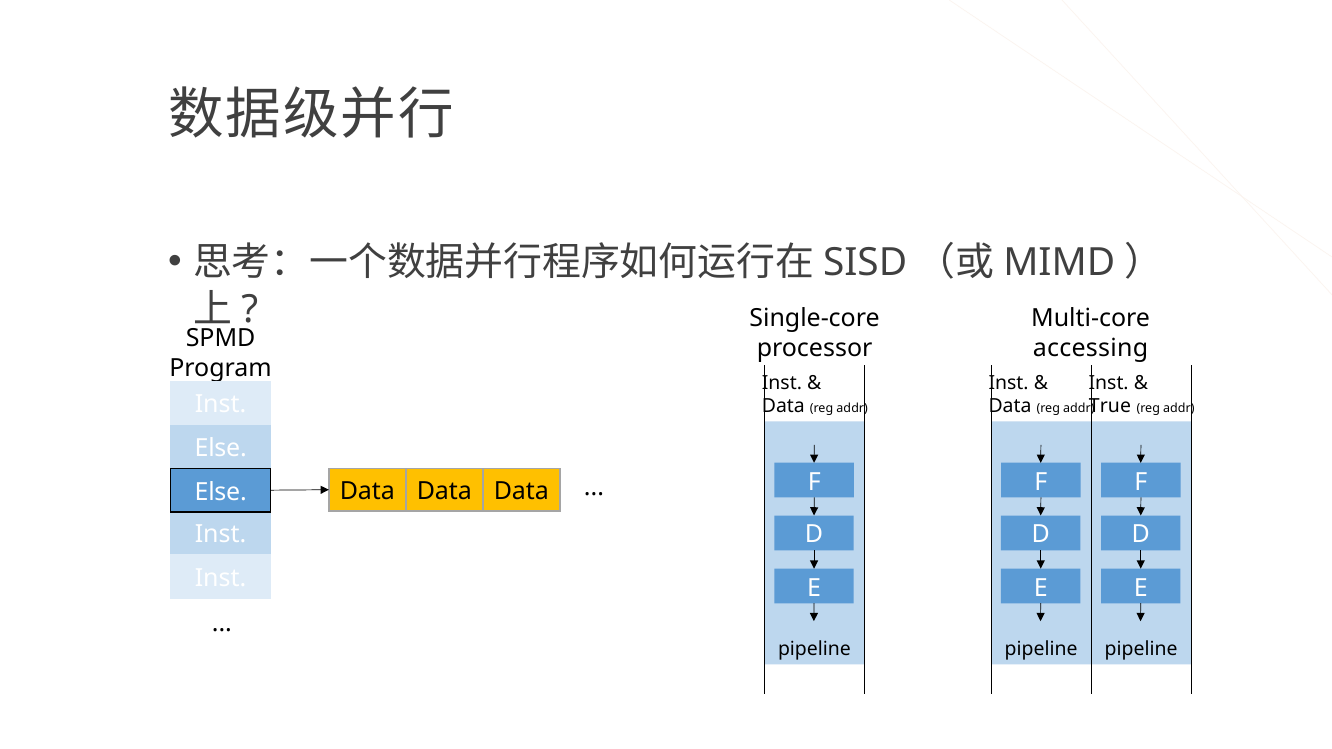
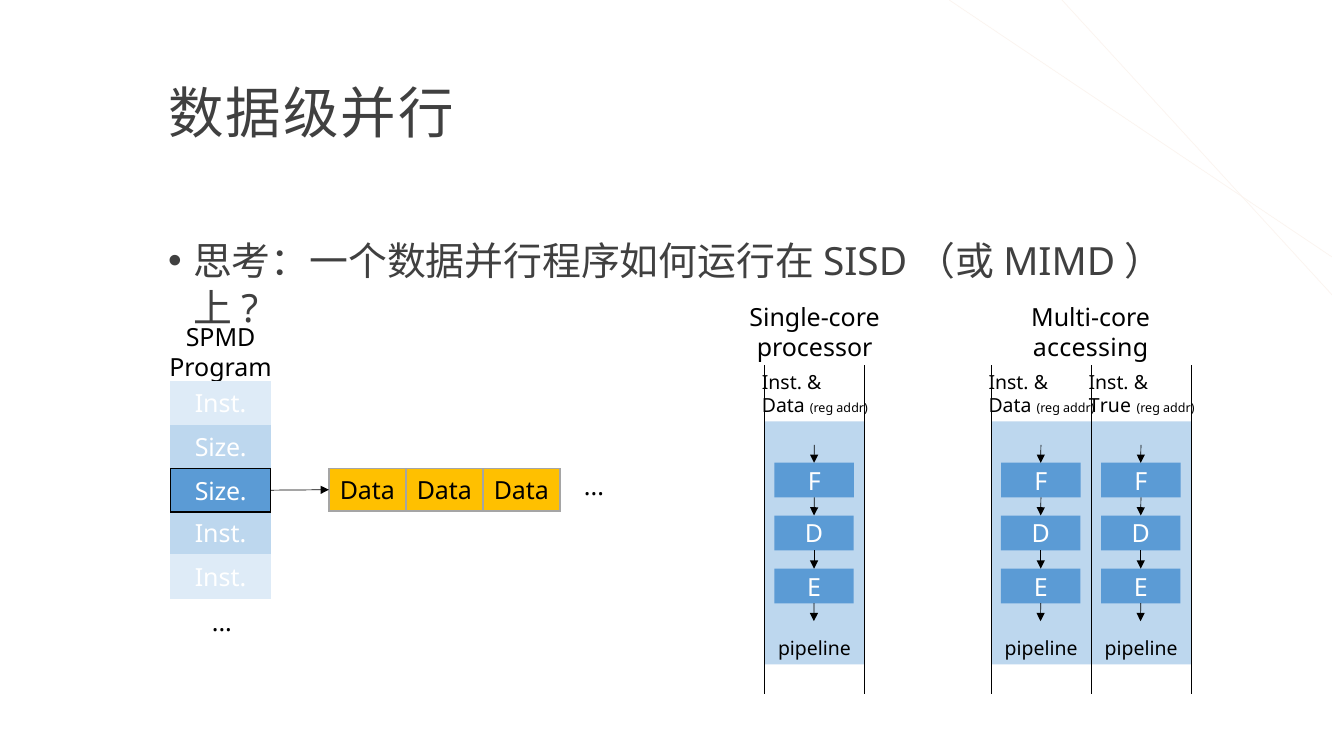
Else at (221, 449): Else -> Size
Else at (221, 492): Else -> Size
